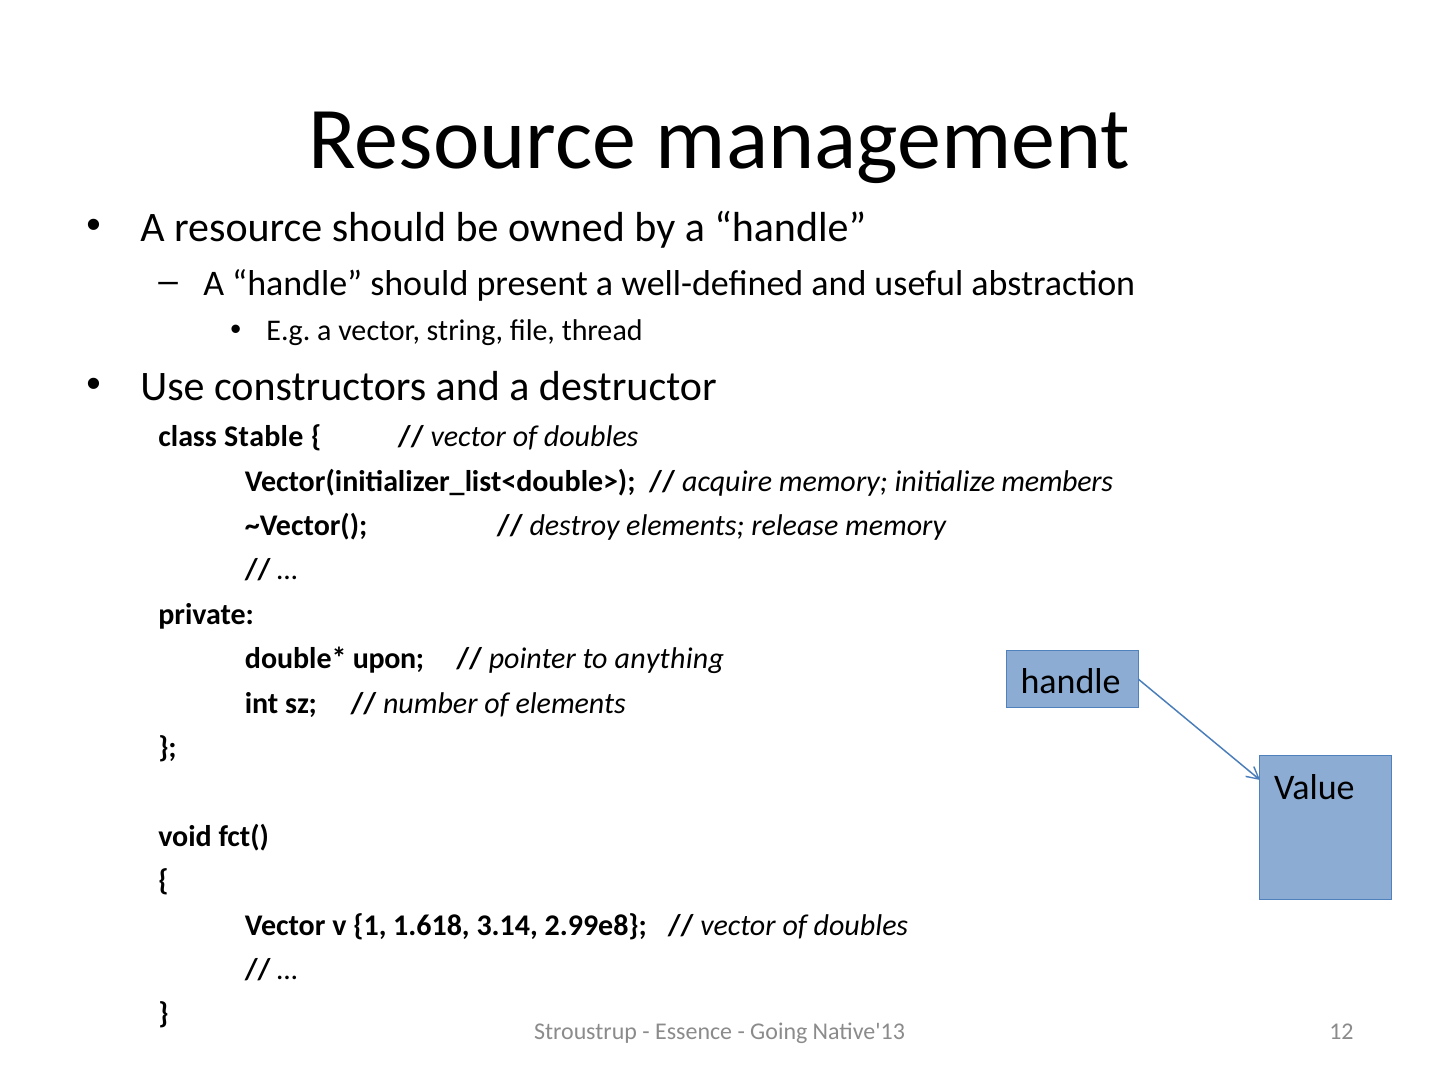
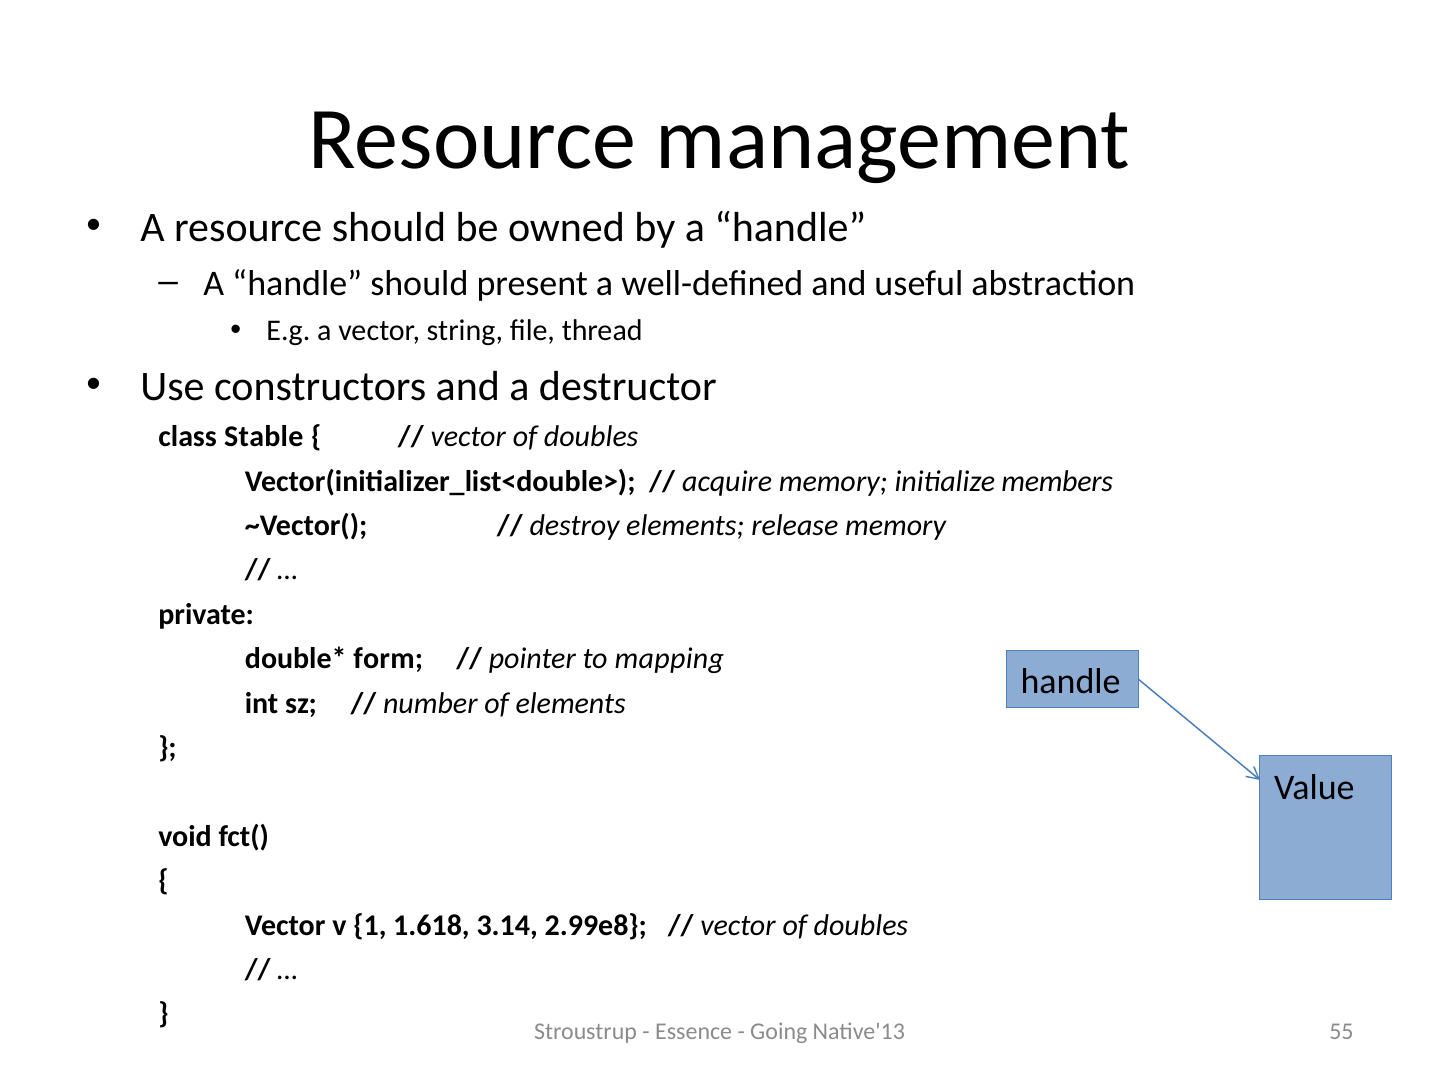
upon: upon -> form
anything: anything -> mapping
12: 12 -> 55
